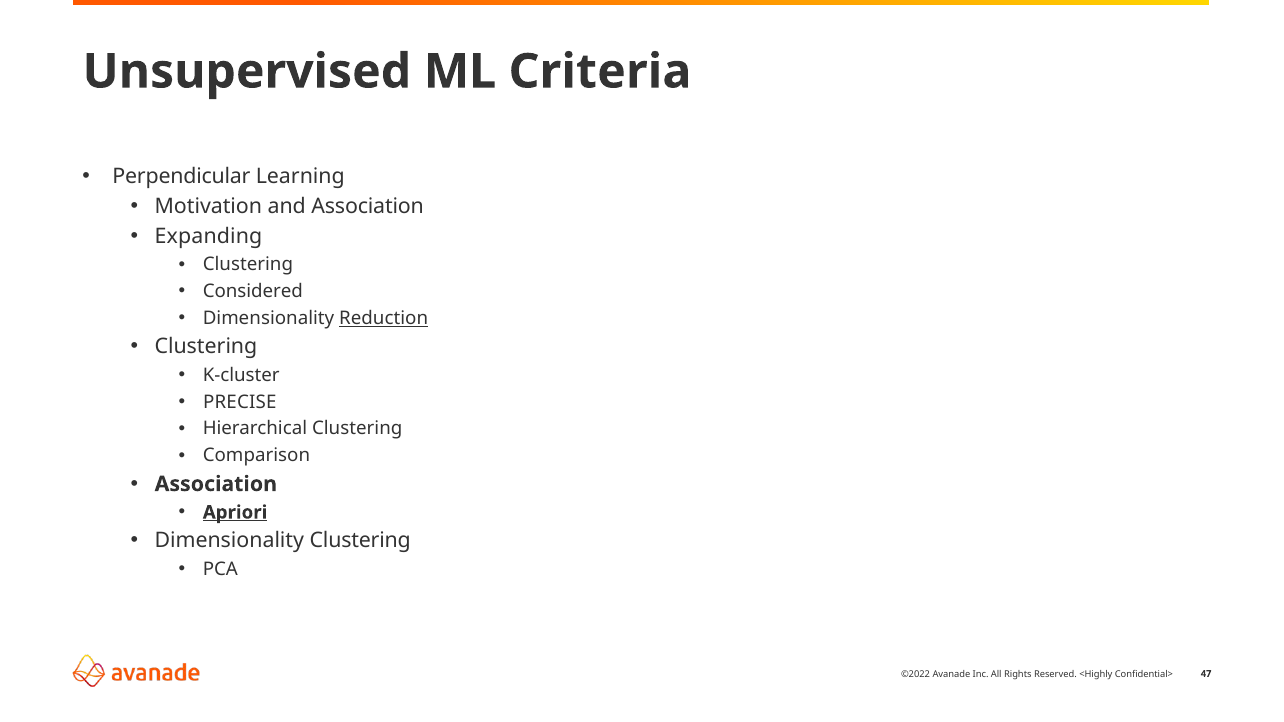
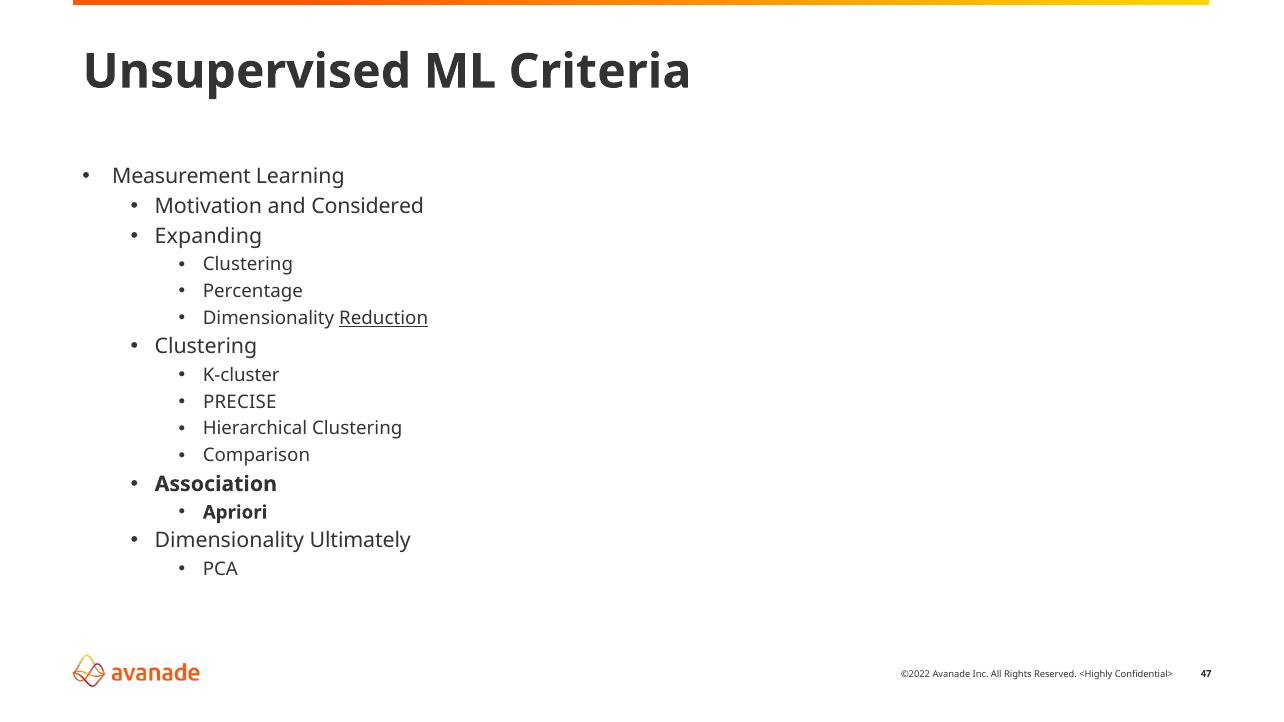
Perpendicular: Perpendicular -> Measurement
and Association: Association -> Considered
Considered: Considered -> Percentage
Apriori underline: present -> none
Dimensionality Clustering: Clustering -> Ultimately
